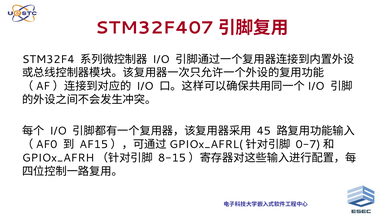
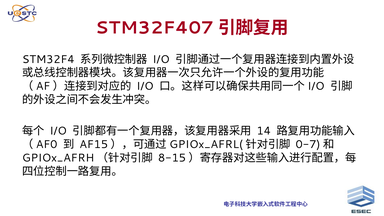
45: 45 -> 14
